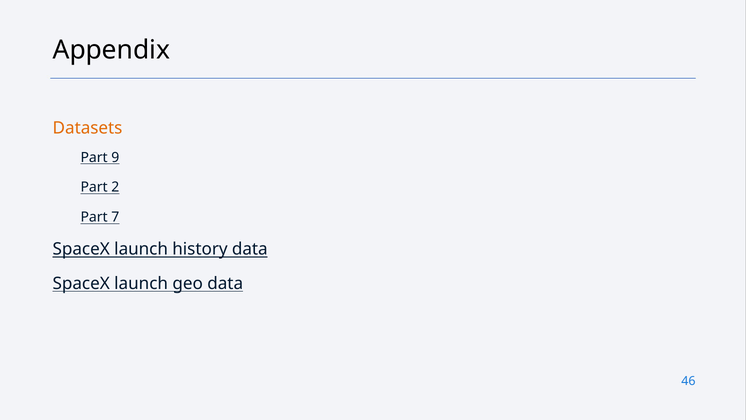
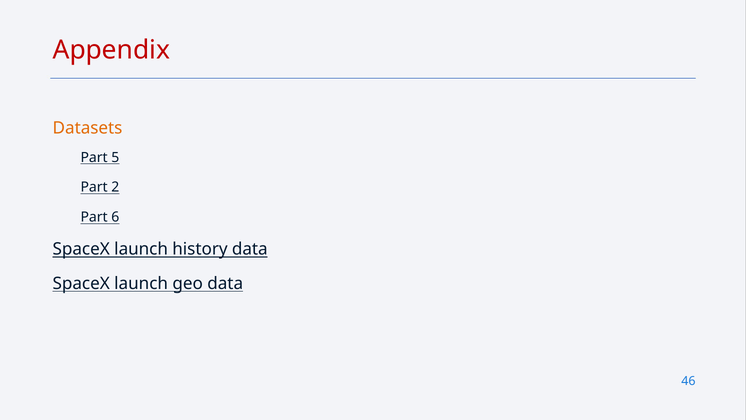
Appendix colour: black -> red
9: 9 -> 5
7: 7 -> 6
